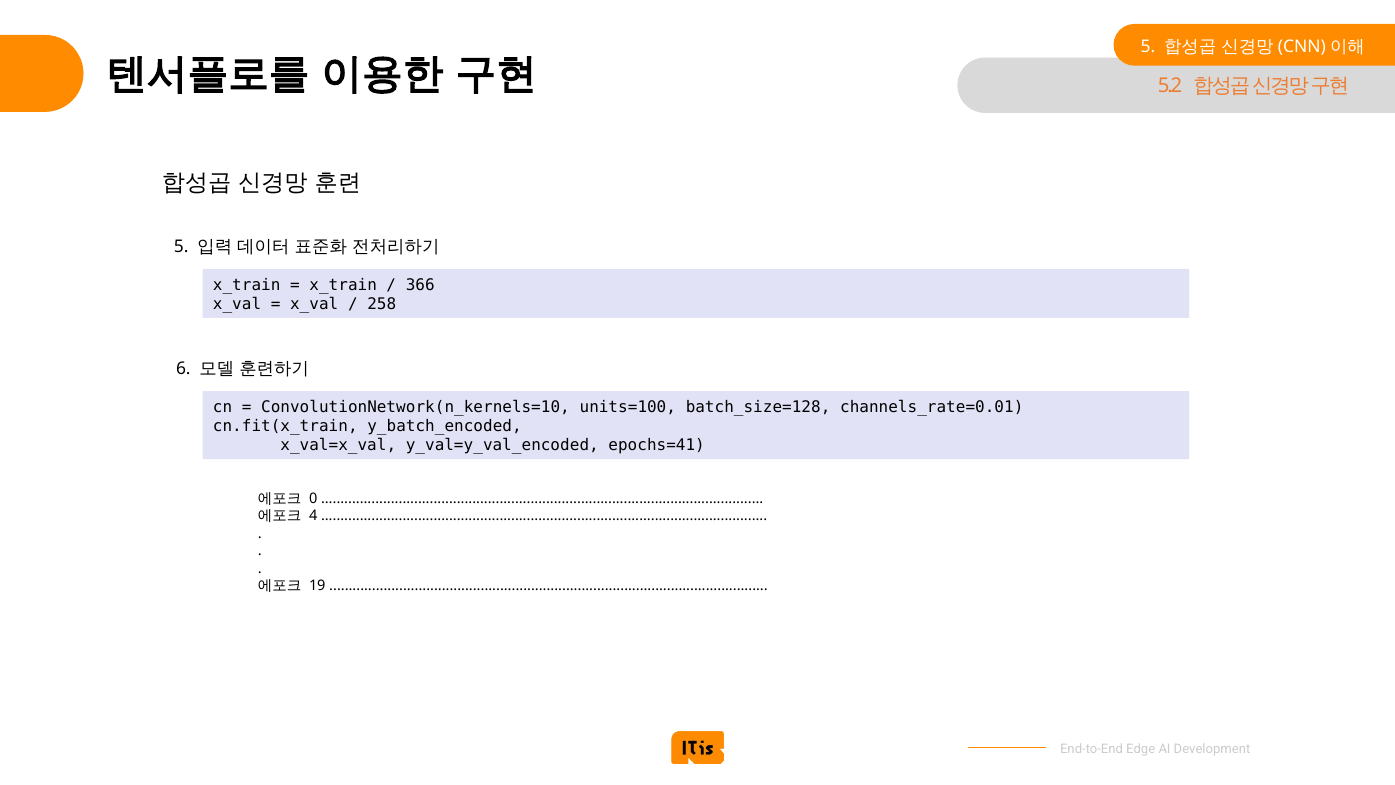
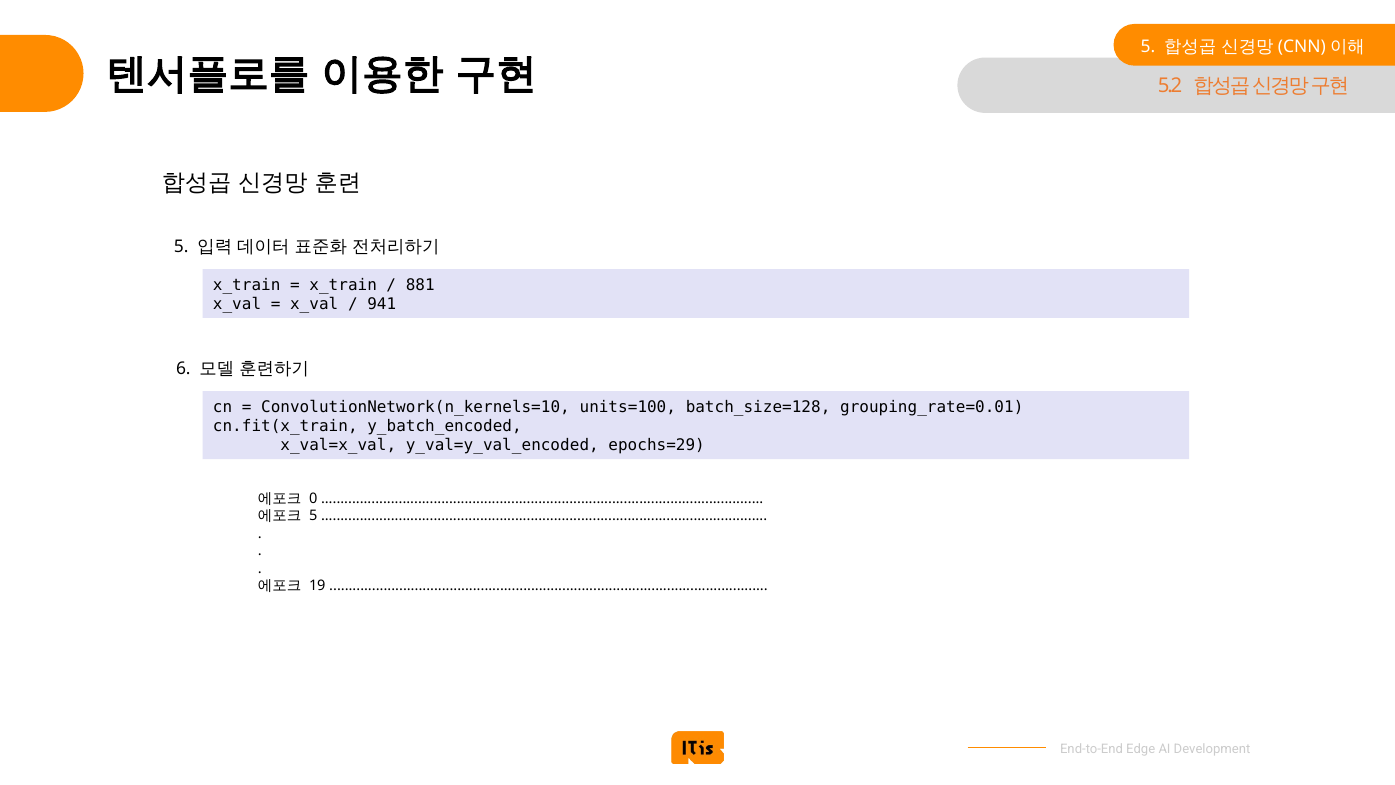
366: 366 -> 881
258: 258 -> 941
channels_rate=0.01: channels_rate=0.01 -> grouping_rate=0.01
epochs=41: epochs=41 -> epochs=29
4 at (313, 516): 4 -> 5
